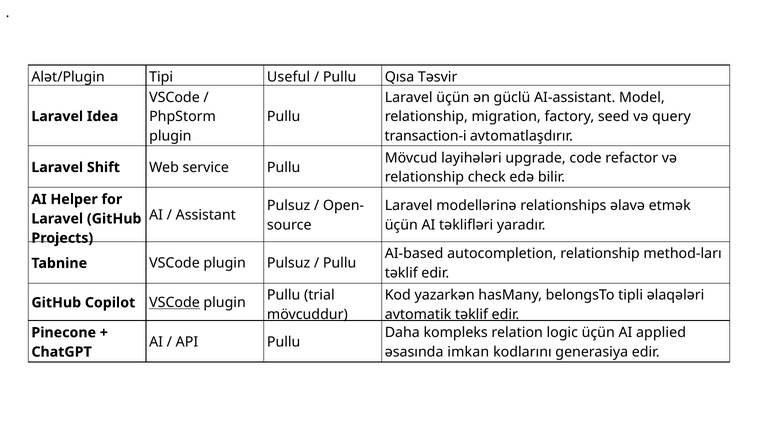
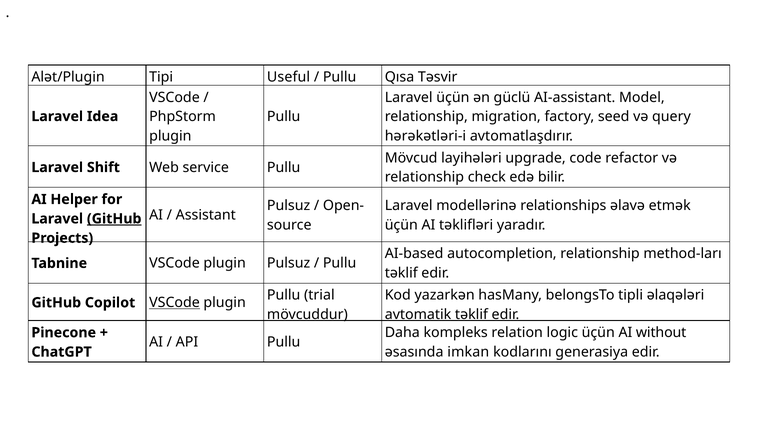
transaction-i: transaction-i -> hərəkətləri-i
GitHub at (114, 218) underline: none -> present
applied: applied -> without
